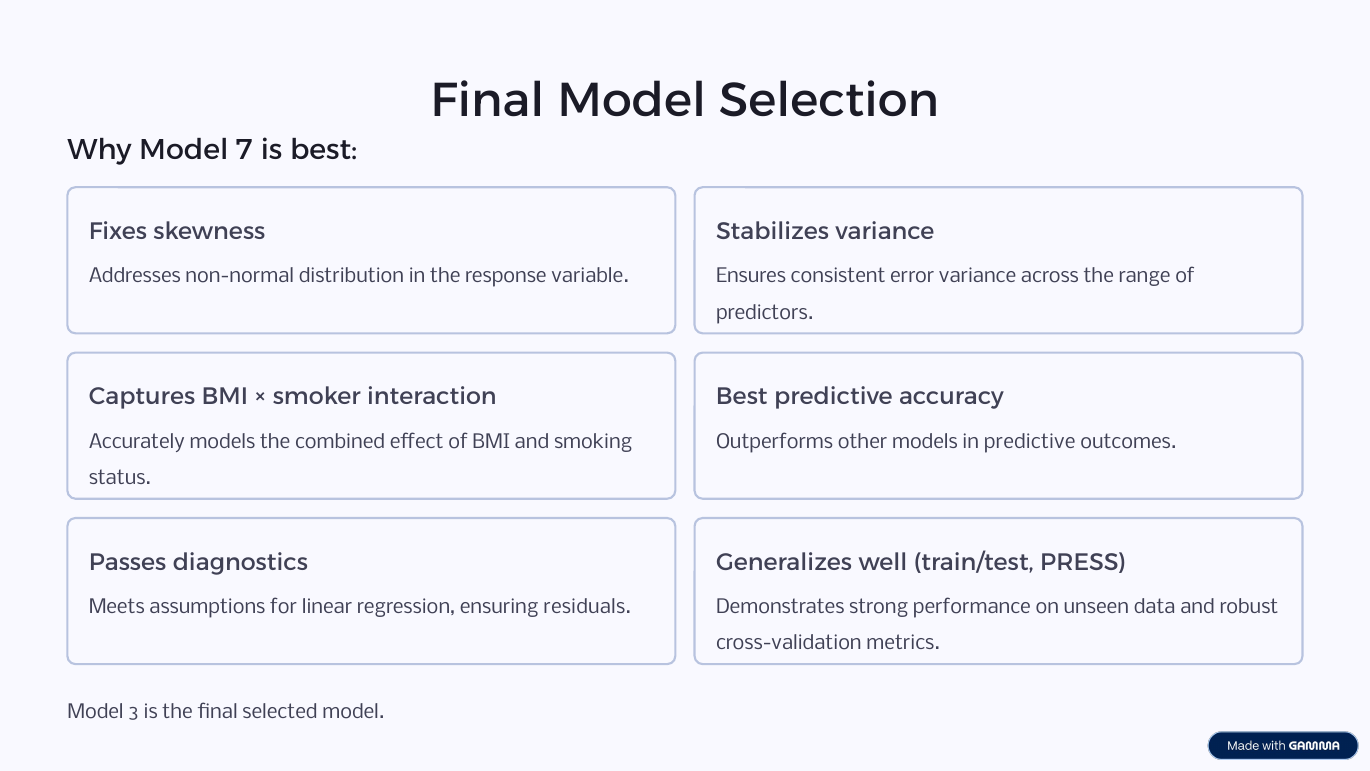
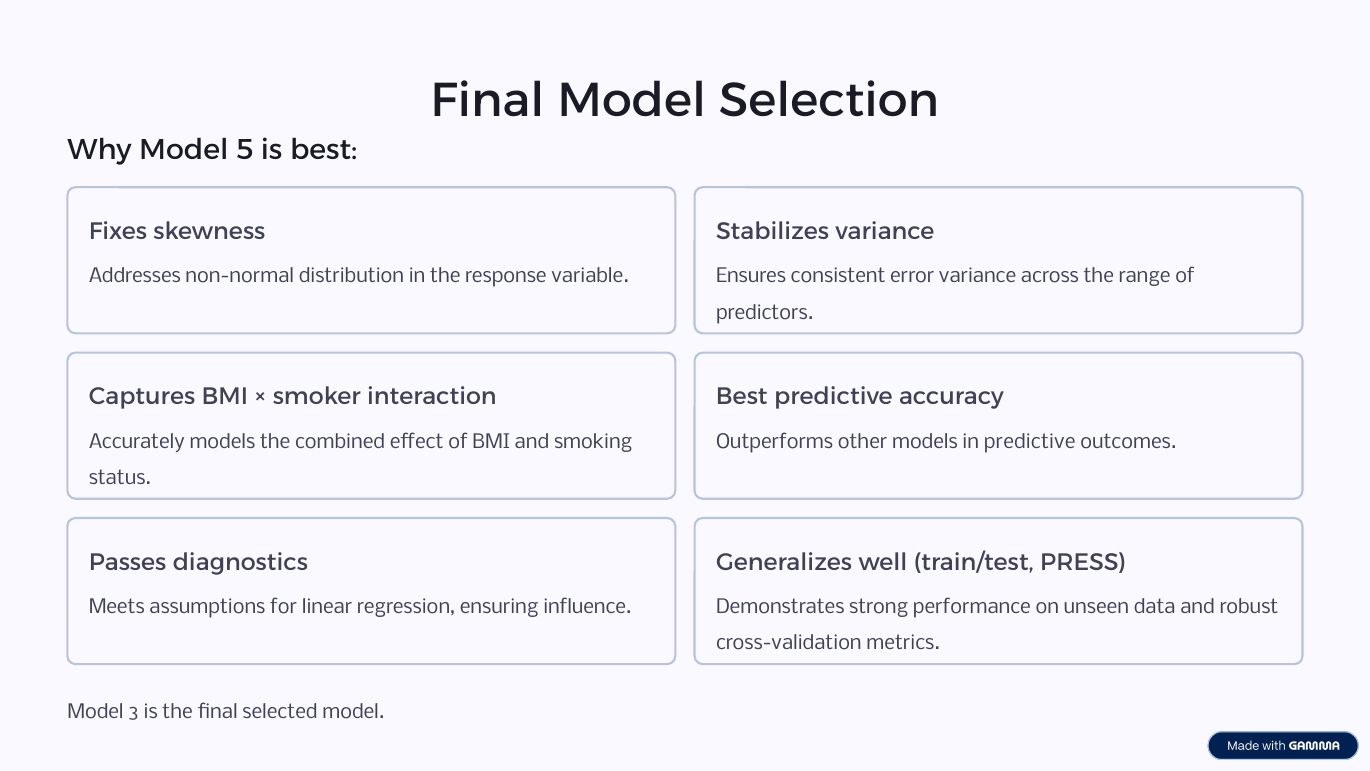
7: 7 -> 5
residuals: residuals -> influence
